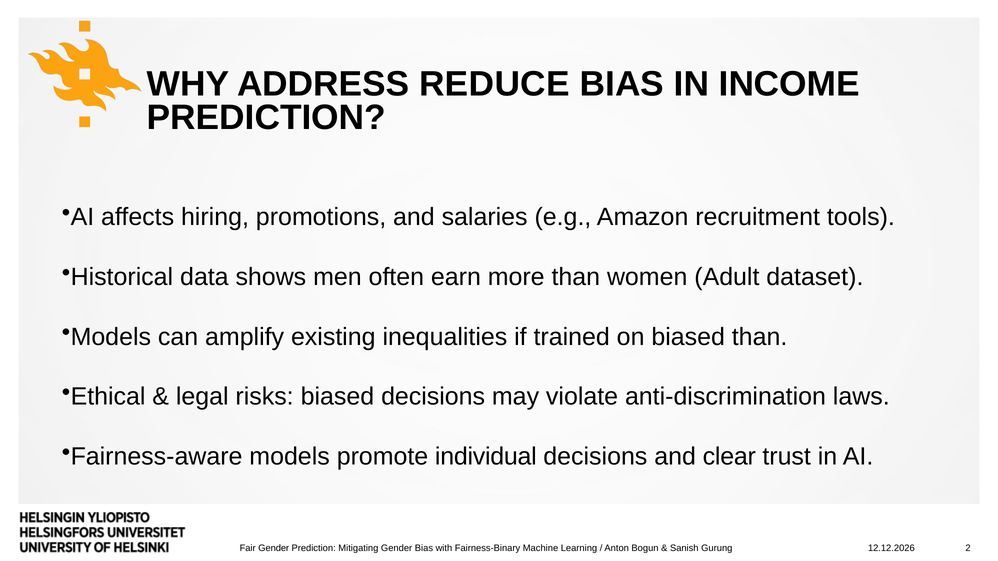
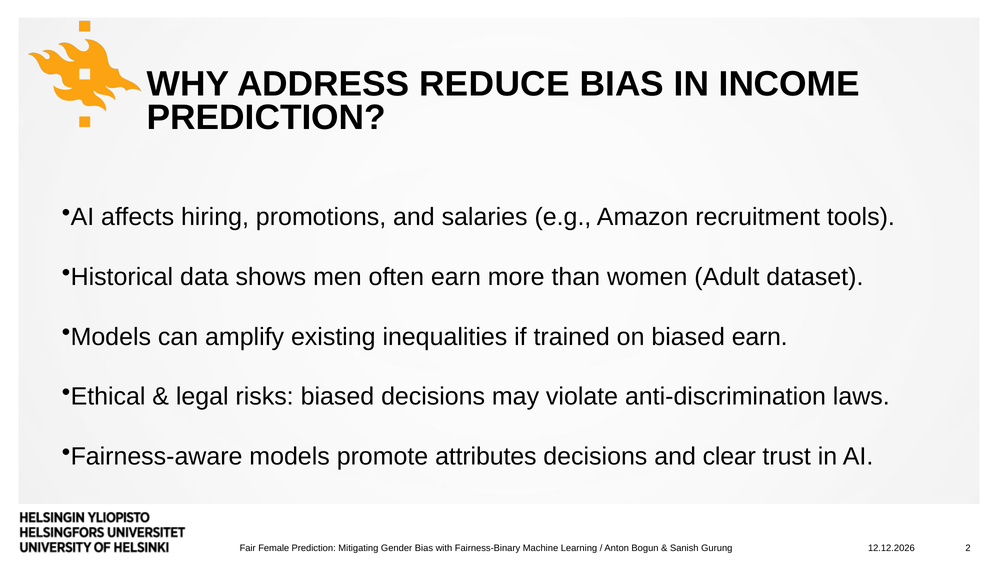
biased than: than -> earn
individual: individual -> attributes
Fair Gender: Gender -> Female
